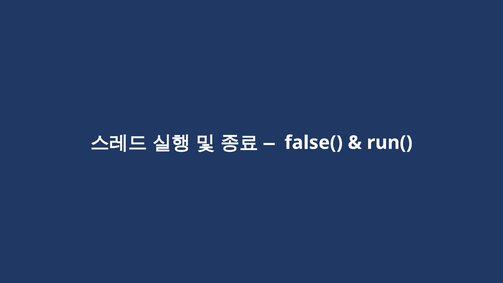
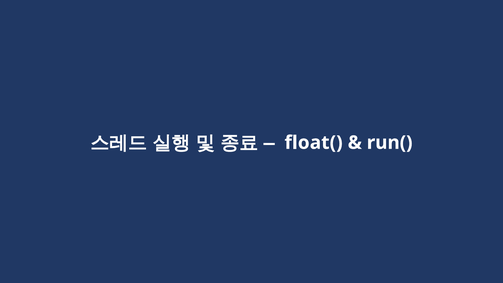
false(: false( -> float(
